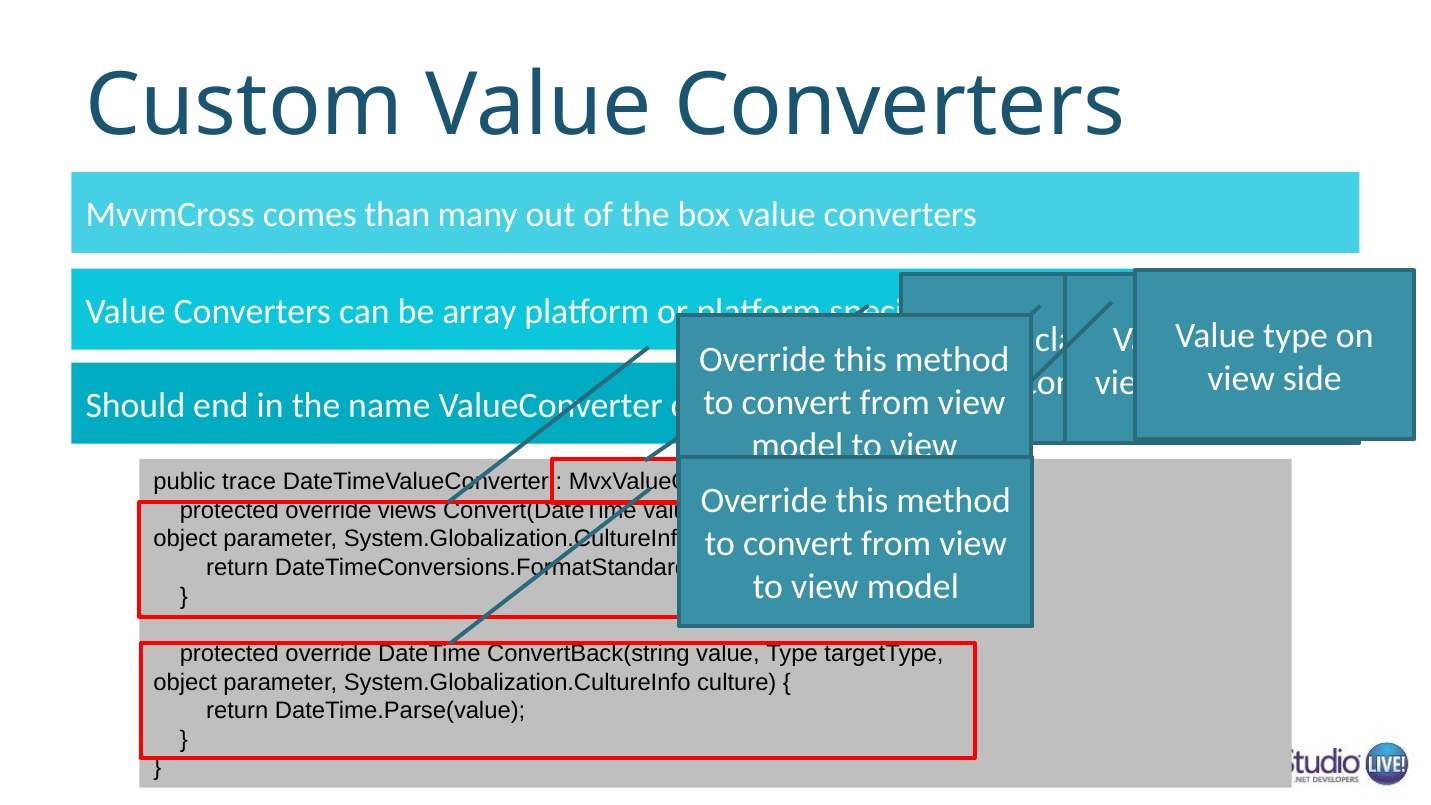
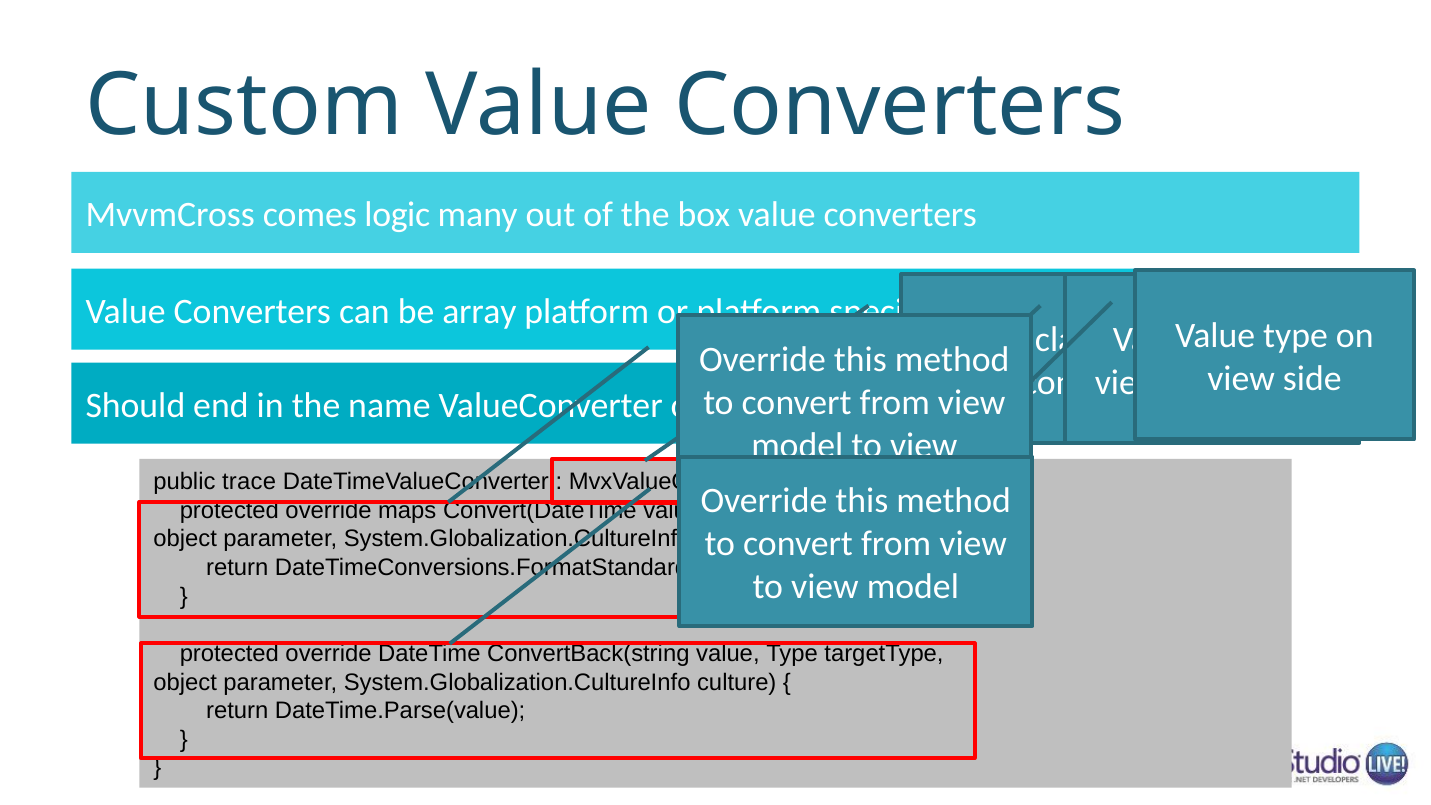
than: than -> logic
views: views -> maps
